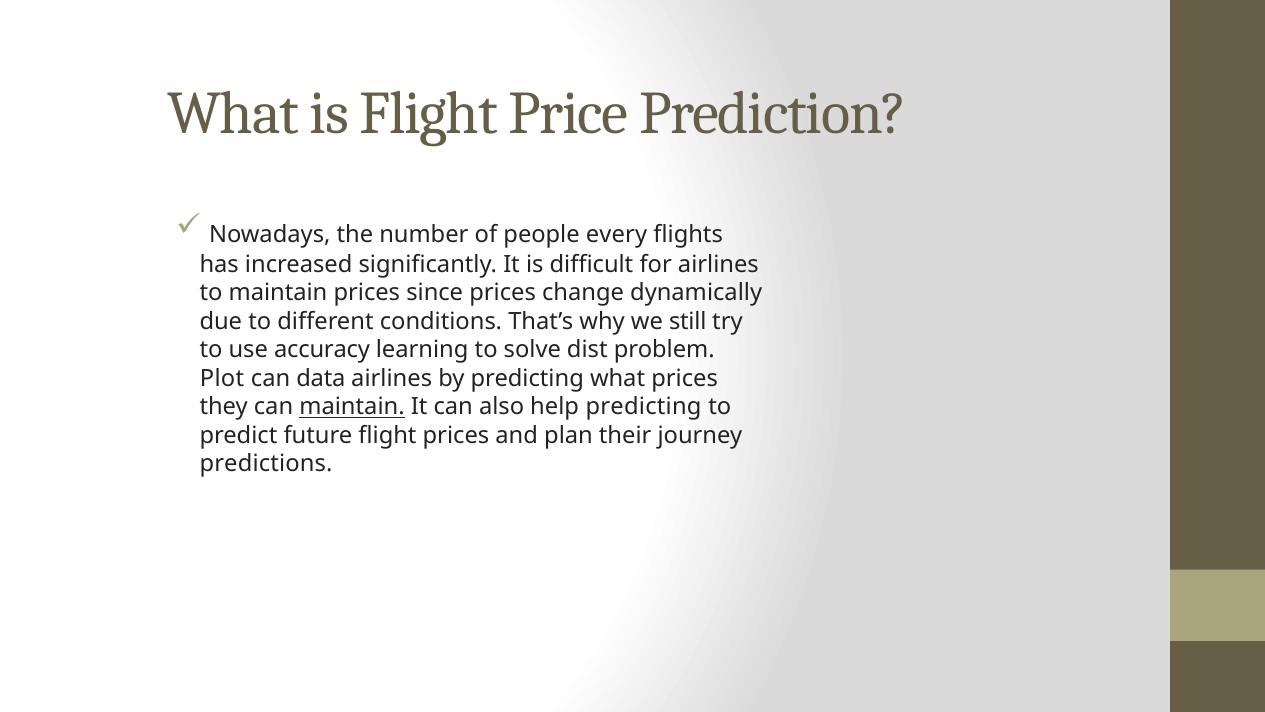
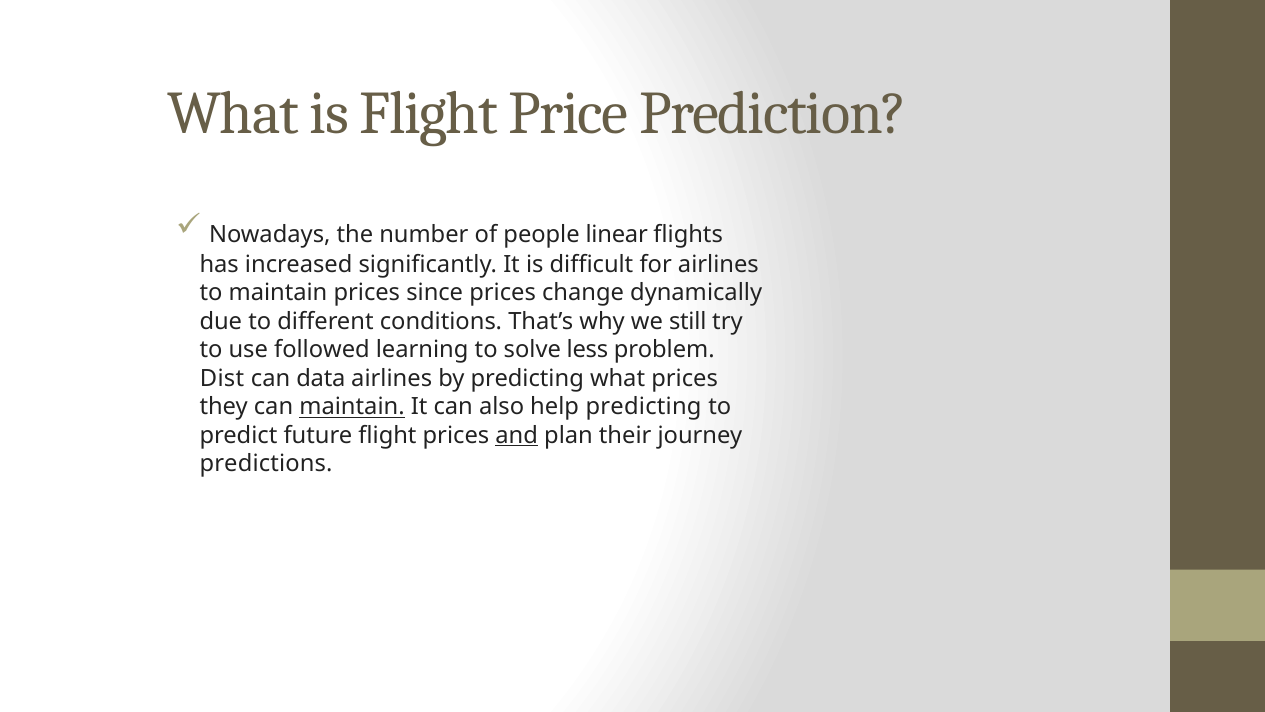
every: every -> linear
accuracy: accuracy -> followed
dist: dist -> less
Plot: Plot -> Dist
and underline: none -> present
